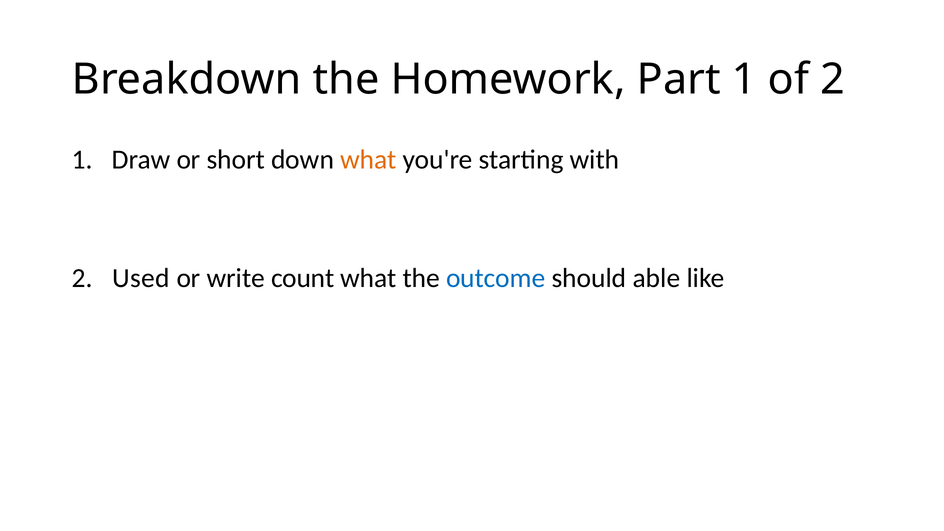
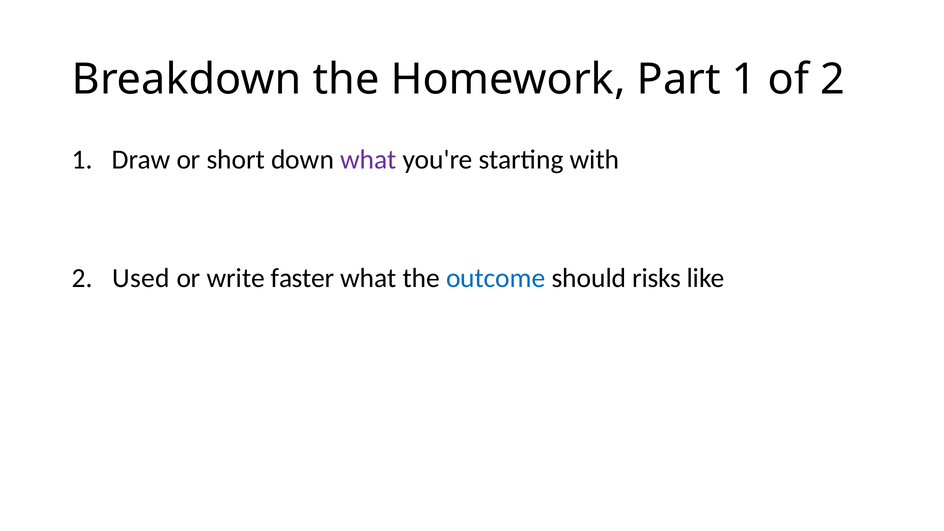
what at (368, 160) colour: orange -> purple
count: count -> faster
able: able -> risks
